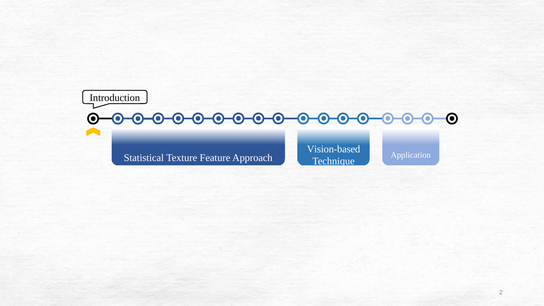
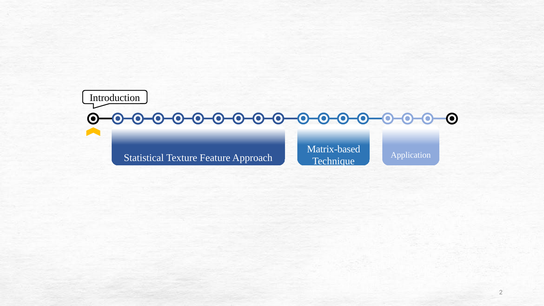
Vision-based: Vision-based -> Matrix-based
